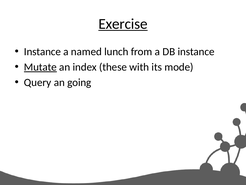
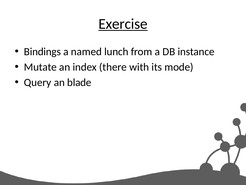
Instance at (42, 52): Instance -> Bindings
Mutate underline: present -> none
these: these -> there
going: going -> blade
